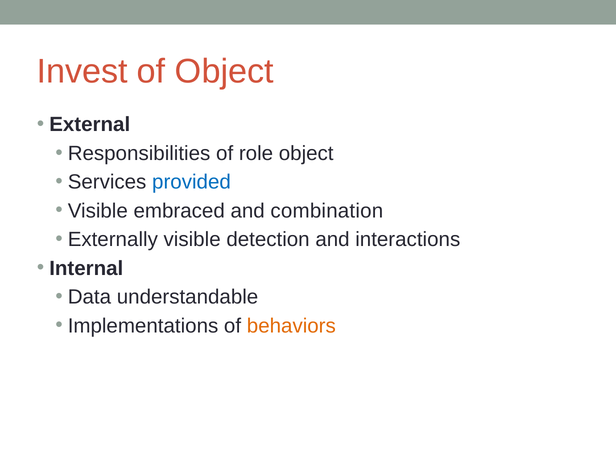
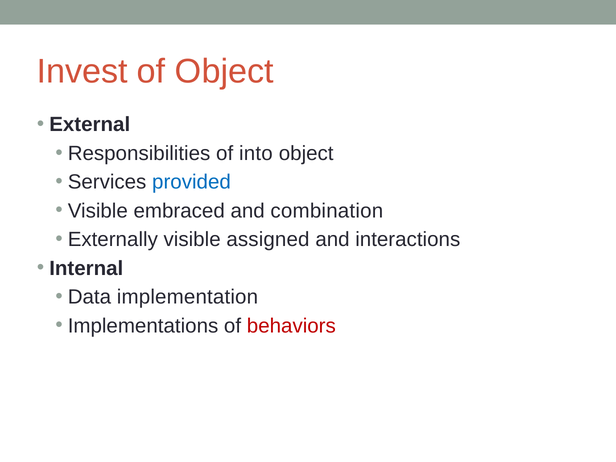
role: role -> into
detection: detection -> assigned
understandable: understandable -> implementation
behaviors colour: orange -> red
